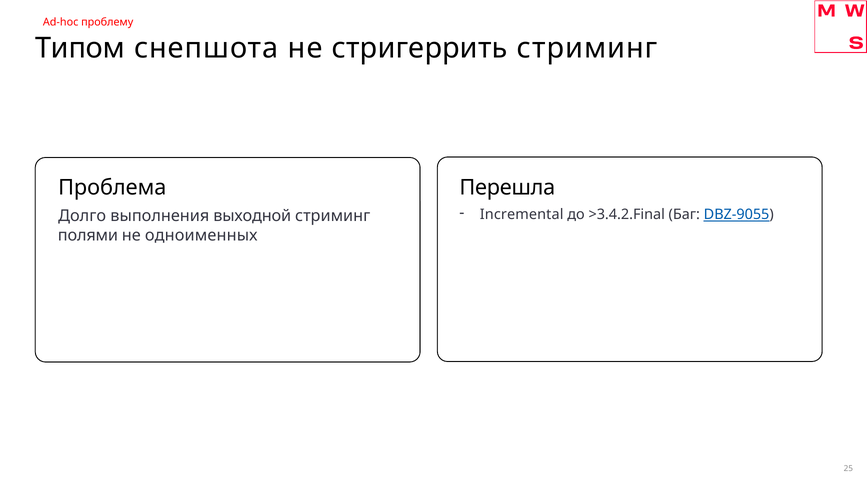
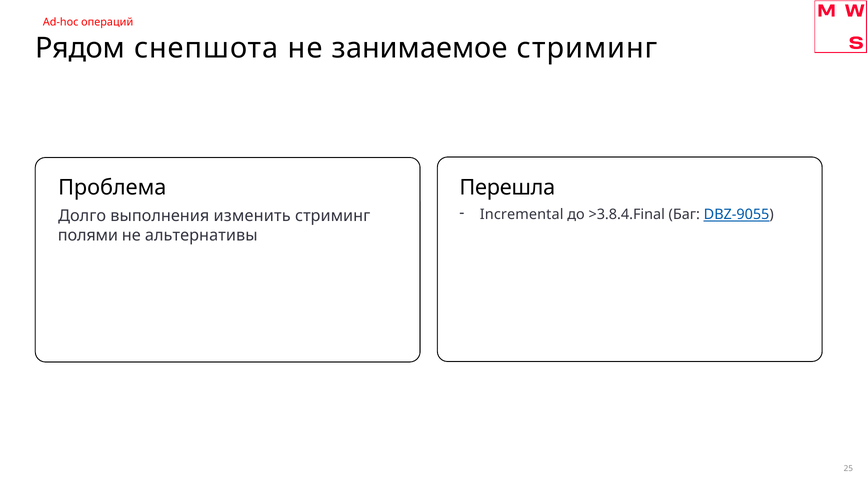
проблему: проблему -> операций
Типом: Типом -> Рядом
стригеррить: стригеррить -> занимаемое
>3.4.2.Final: >3.4.2.Final -> >3.8.4.Final
выходной: выходной -> изменить
одноименных: одноименных -> альтернативы
